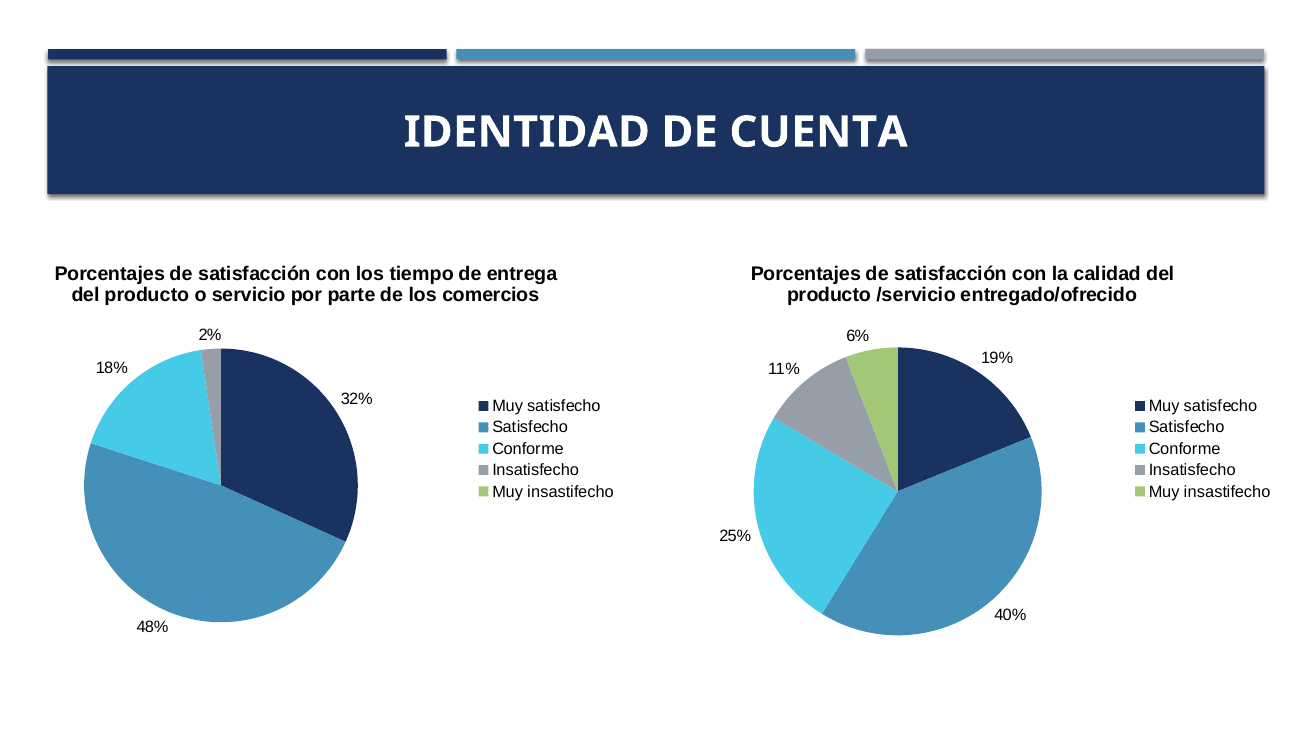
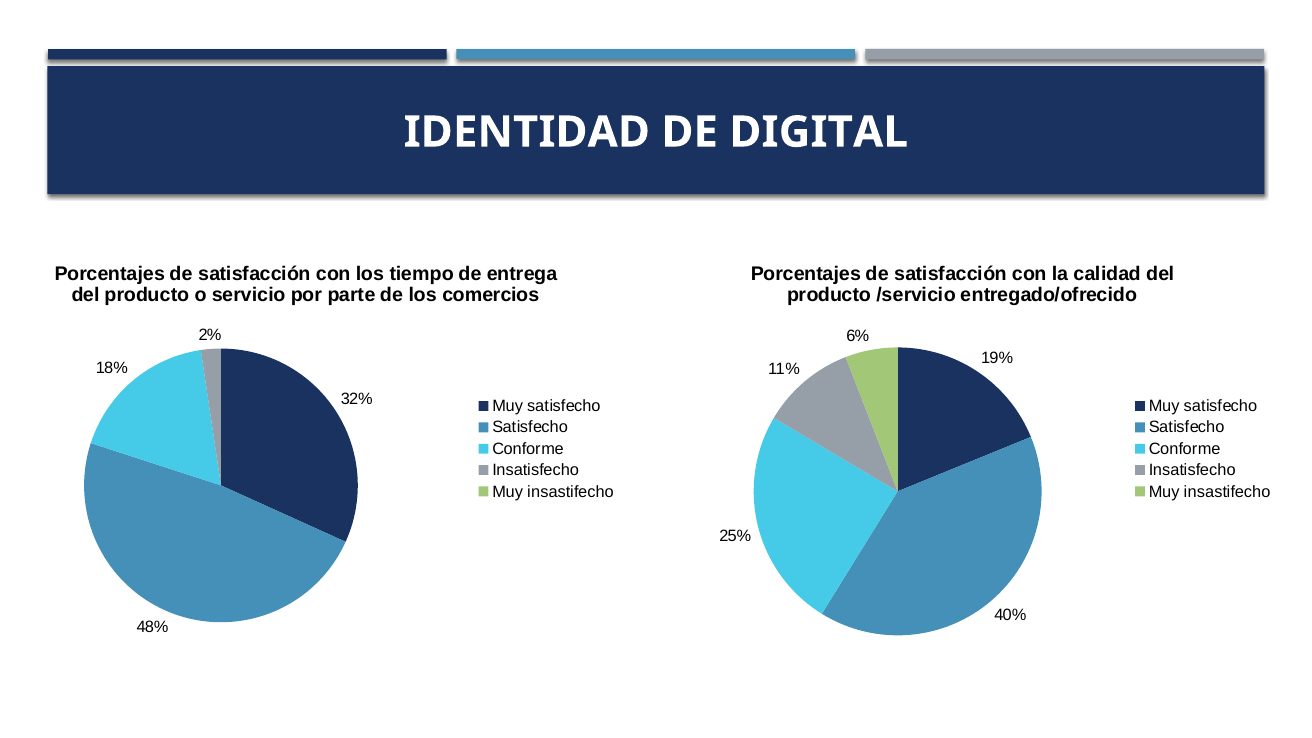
CUENTA: CUENTA -> DIGITAL
